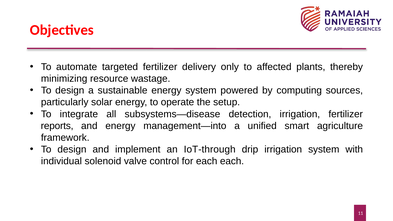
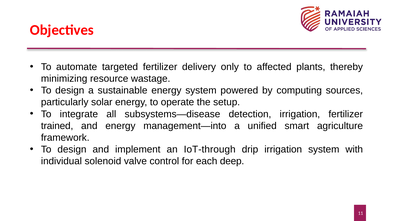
reports: reports -> trained
each each: each -> deep
